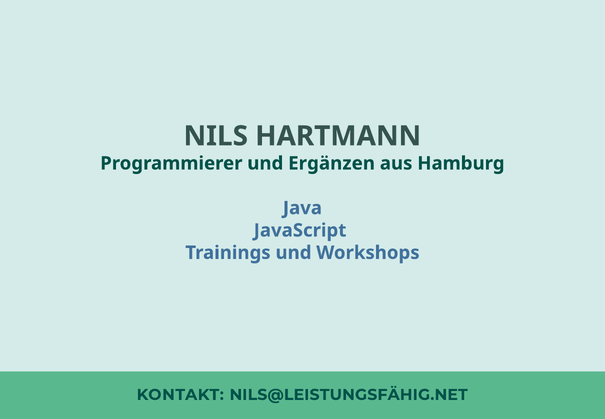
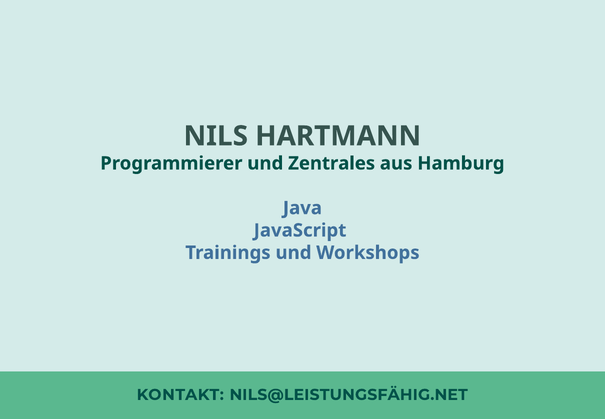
Ergänzen: Ergänzen -> Zentrales
